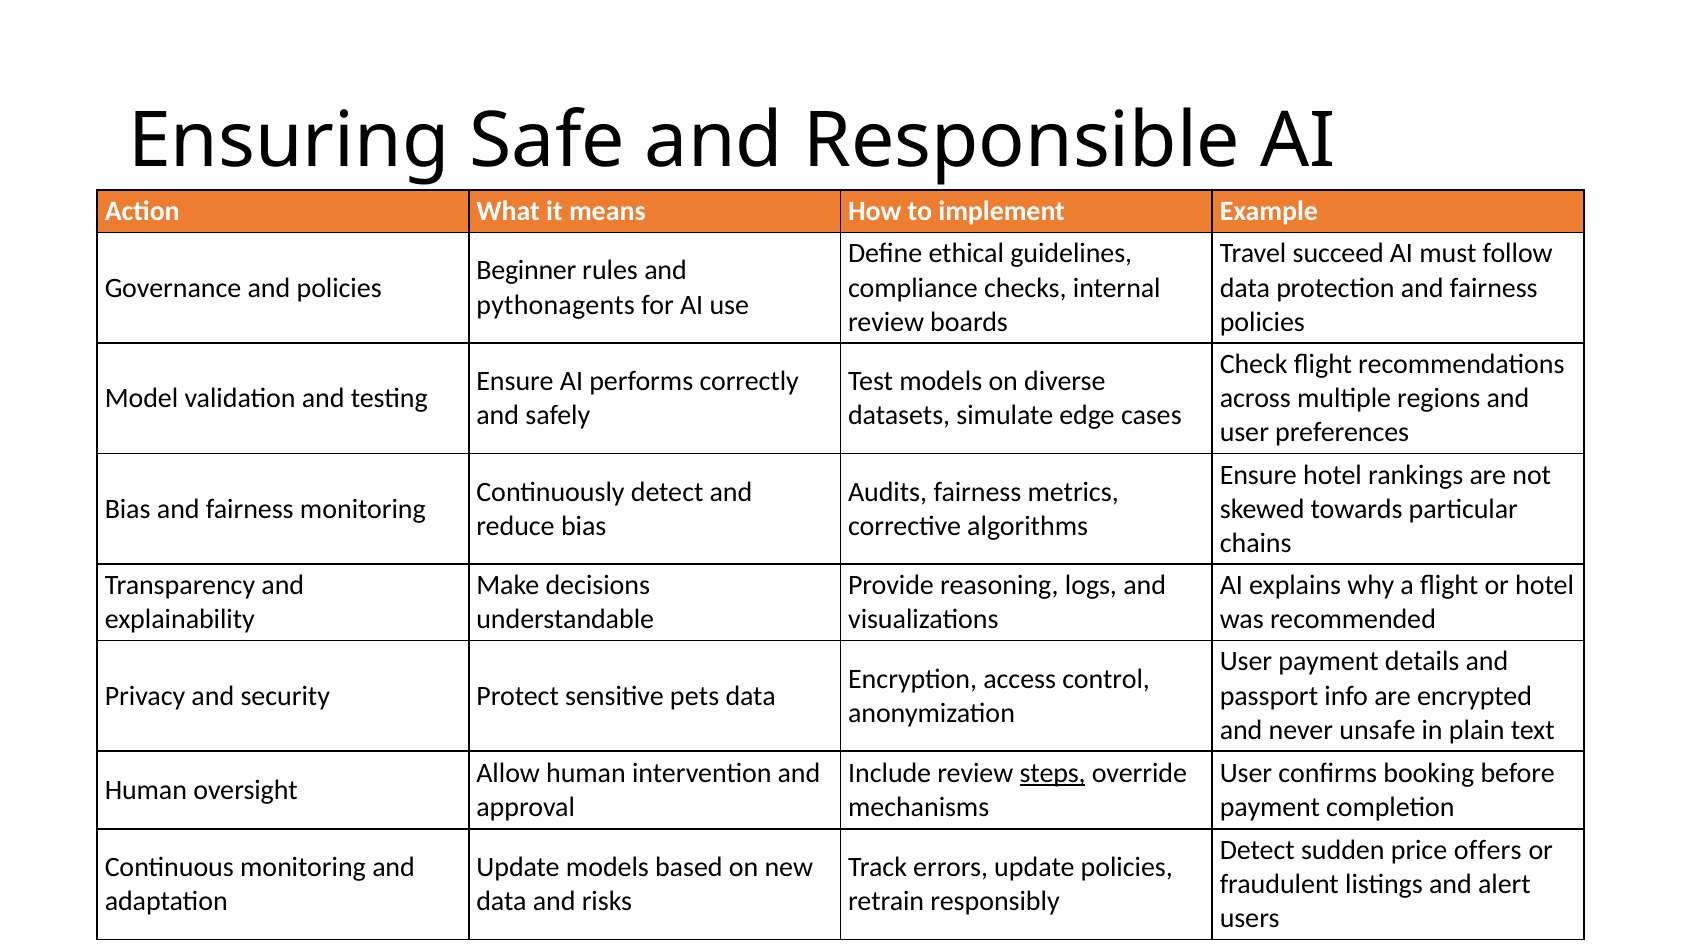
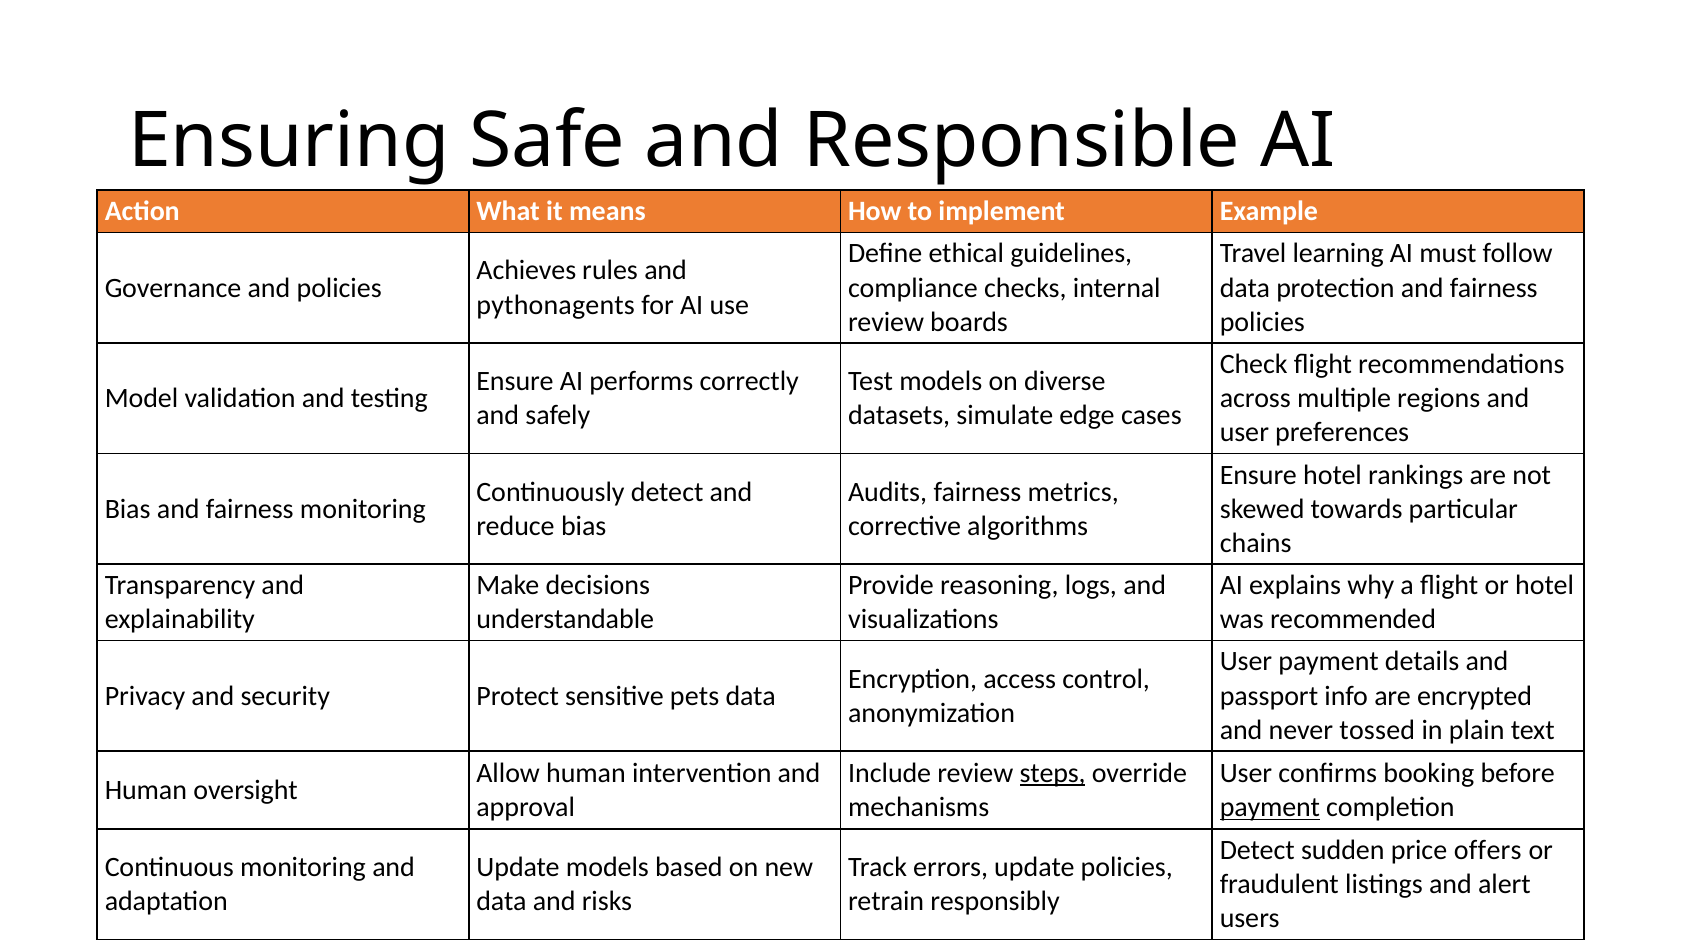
succeed: succeed -> learning
Beginner: Beginner -> Achieves
unsafe: unsafe -> tossed
payment at (1270, 807) underline: none -> present
